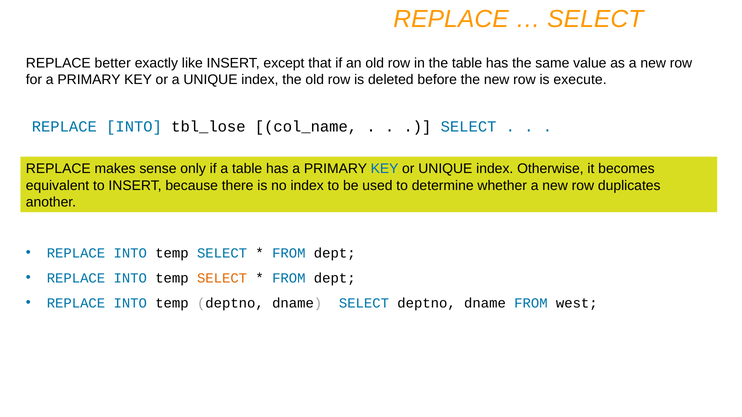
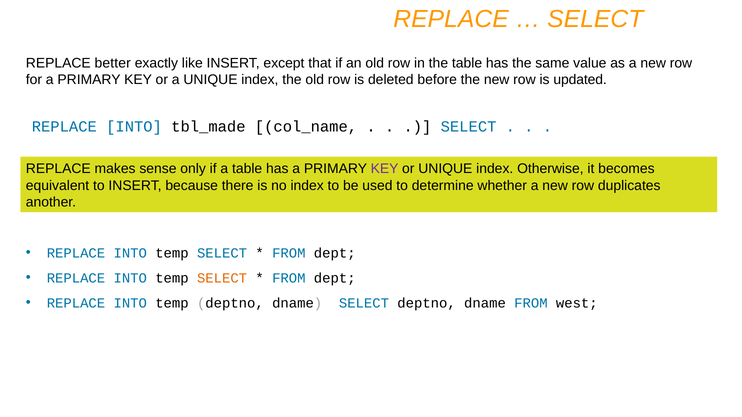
execute: execute -> updated
tbl_lose: tbl_lose -> tbl_made
KEY at (385, 169) colour: blue -> purple
